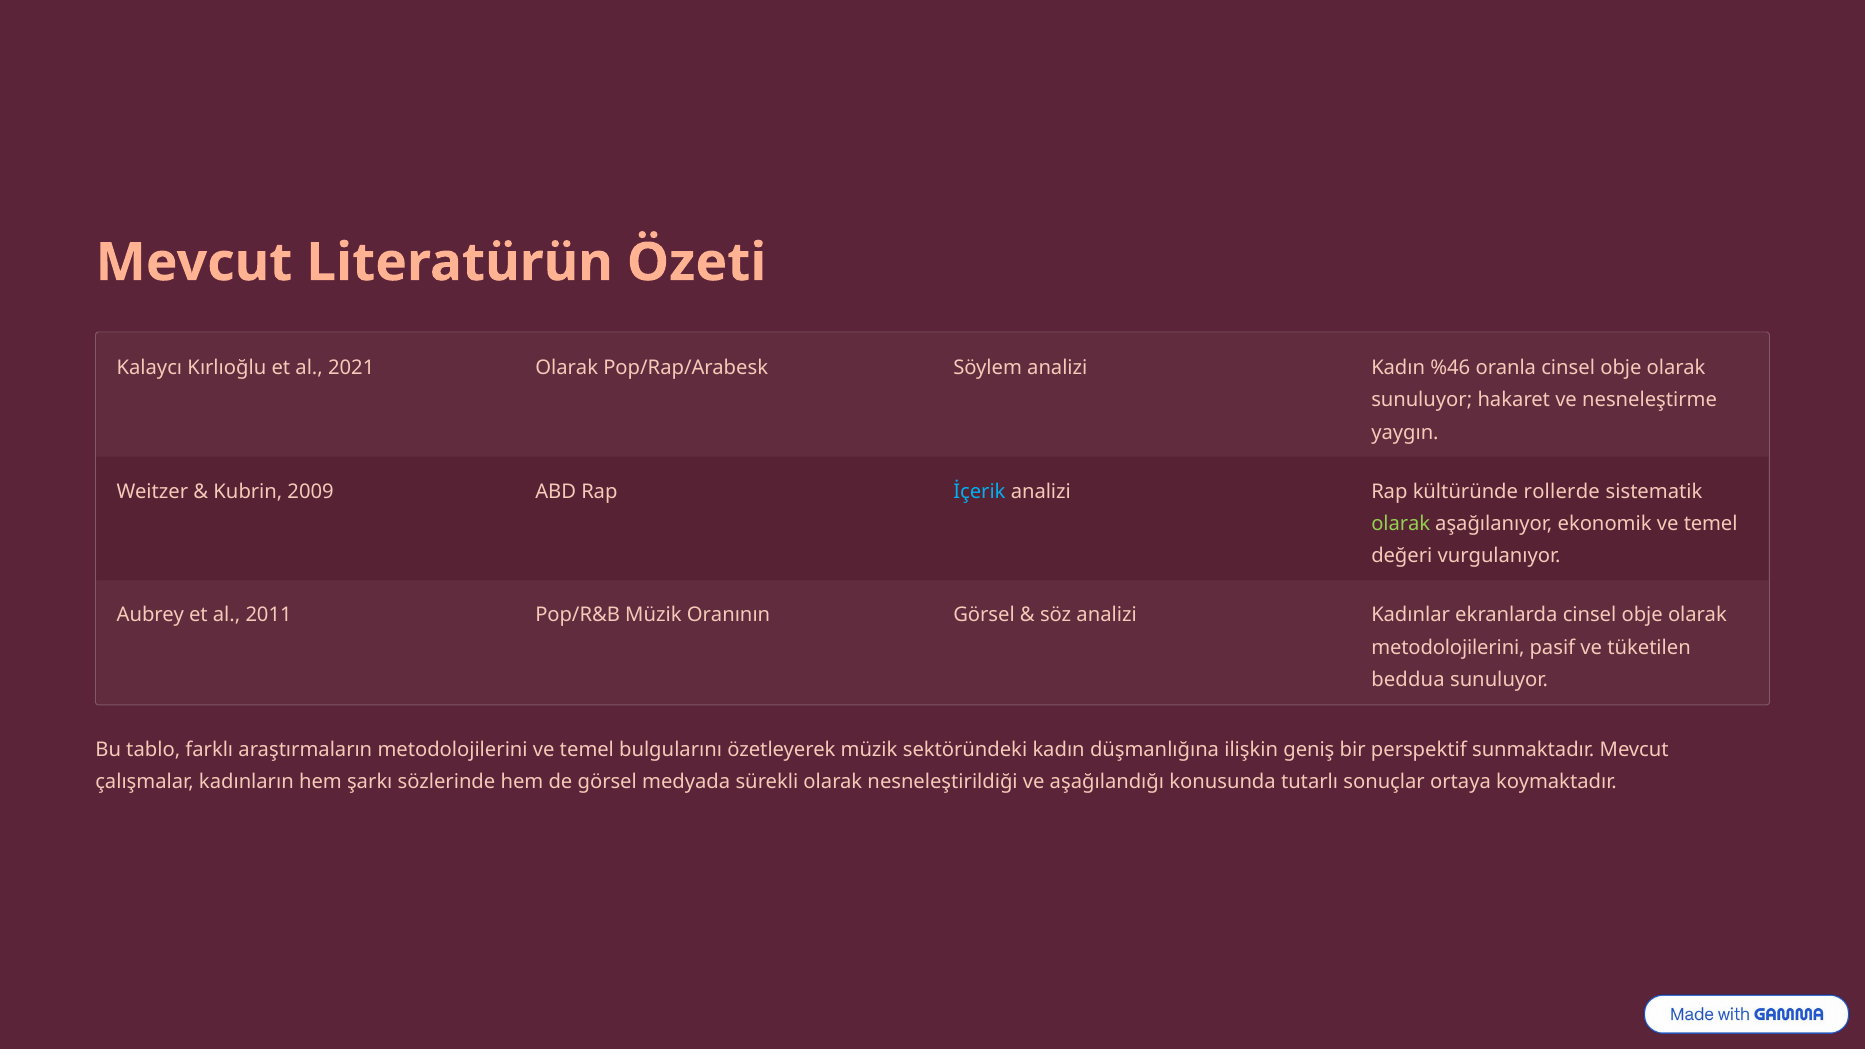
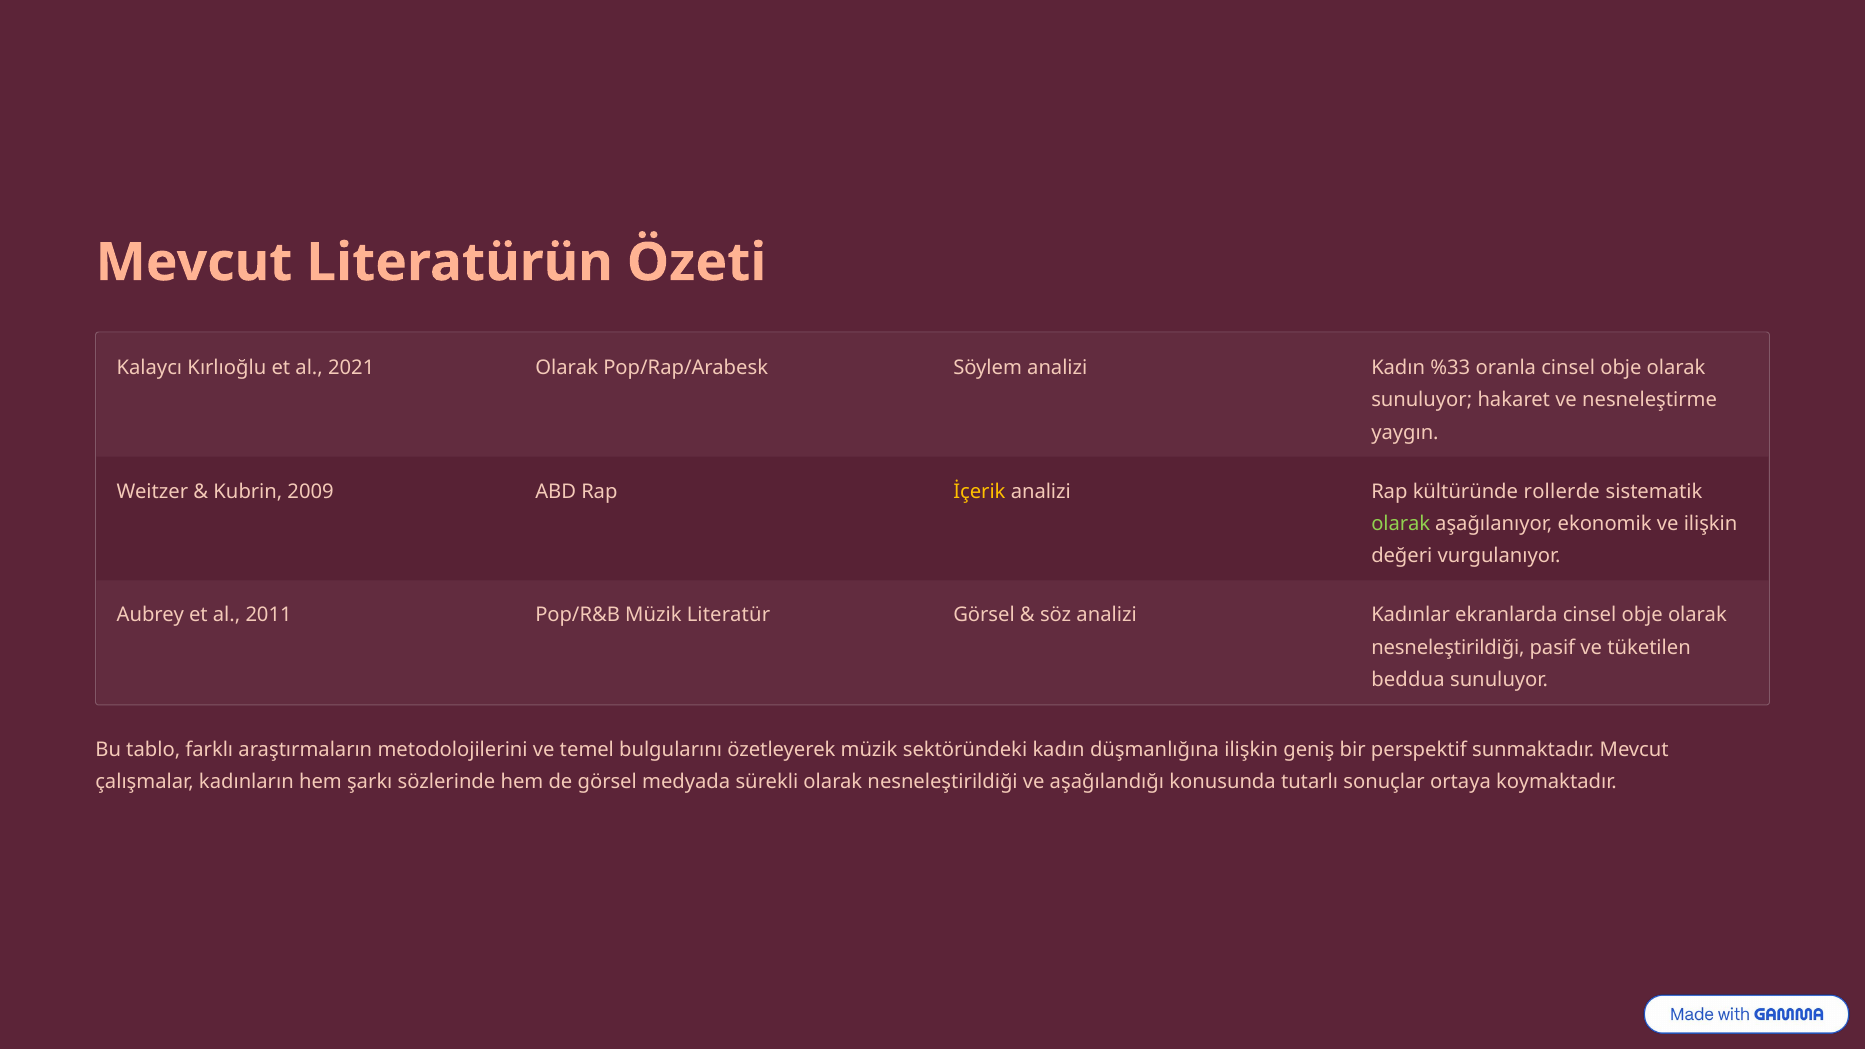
%46: %46 -> %33
İçerik colour: light blue -> yellow
ekonomik ve temel: temel -> ilişkin
Oranının: Oranının -> Literatür
metodolojilerini at (1448, 648): metodolojilerini -> nesneleştirildiği
